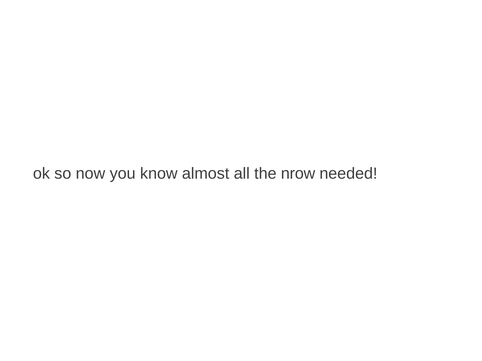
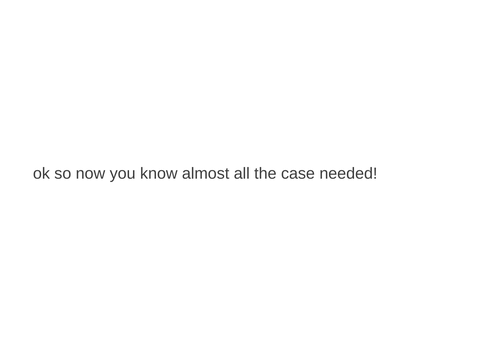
nrow: nrow -> case
